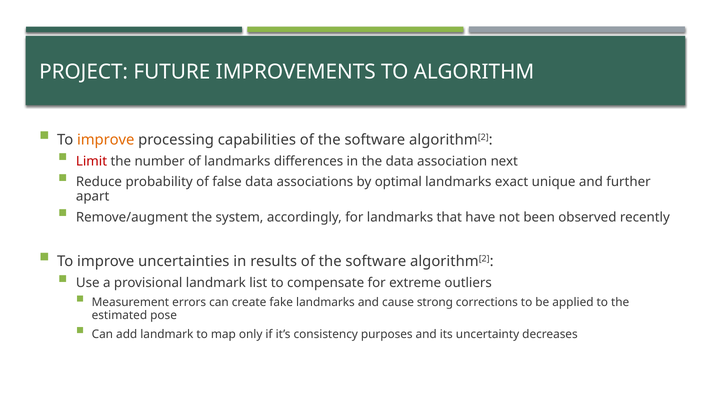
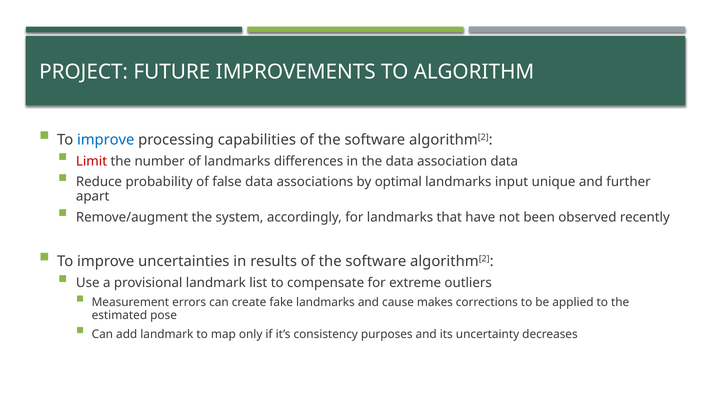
improve at (106, 140) colour: orange -> blue
association next: next -> data
exact: exact -> input
strong: strong -> makes
